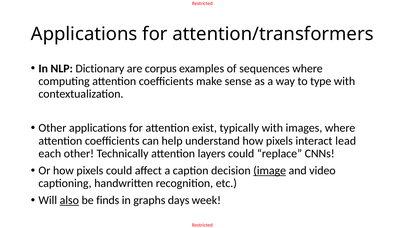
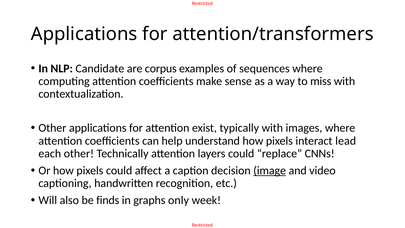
Dictionary: Dictionary -> Candidate
type: type -> miss
also underline: present -> none
days: days -> only
